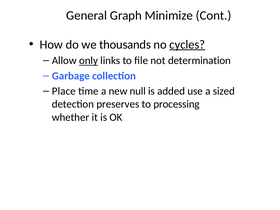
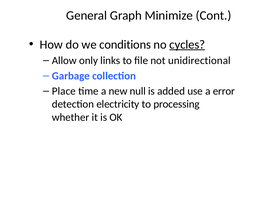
thousands: thousands -> conditions
only underline: present -> none
determination: determination -> unidirectional
sized: sized -> error
preserves: preserves -> electricity
